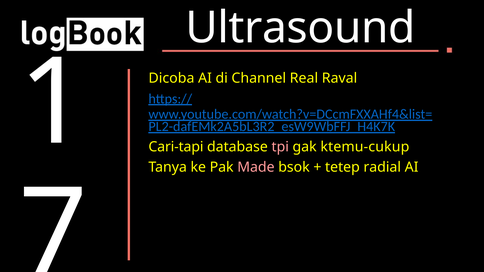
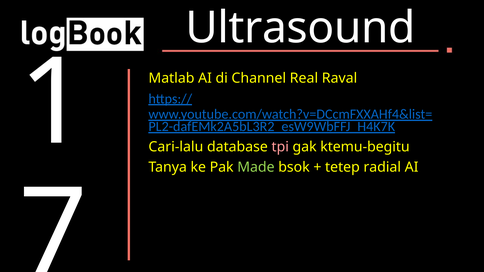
Dicoba: Dicoba -> Matlab
Cari-tapi: Cari-tapi -> Cari-lalu
ktemu-cukup: ktemu-cukup -> ktemu-begitu
Made colour: pink -> light green
